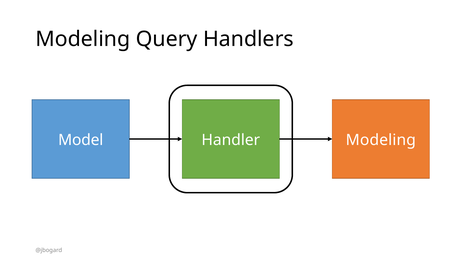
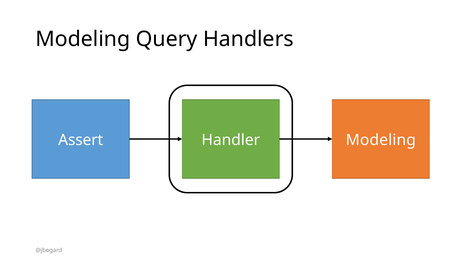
Model: Model -> Assert
